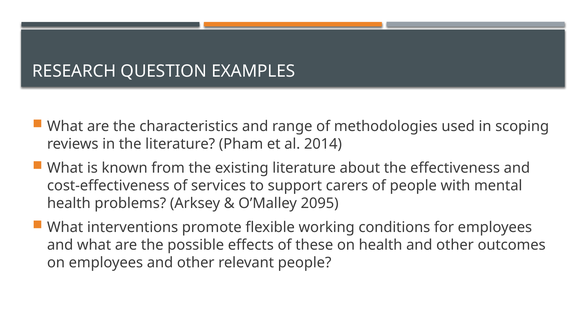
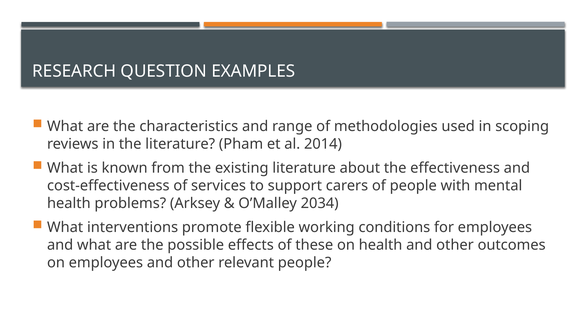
2095: 2095 -> 2034
